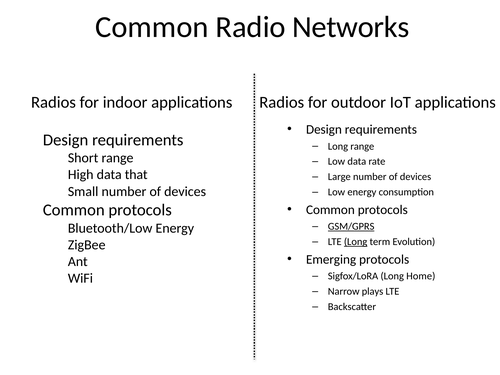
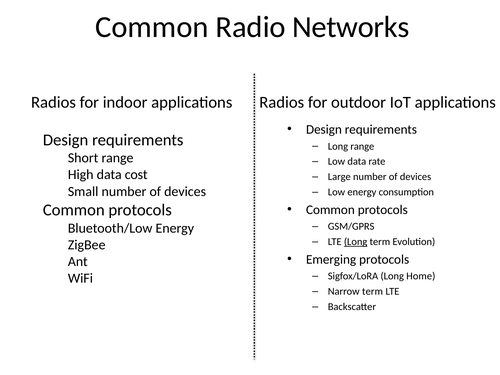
that: that -> cost
GSM/GPRS underline: present -> none
Narrow plays: plays -> term
